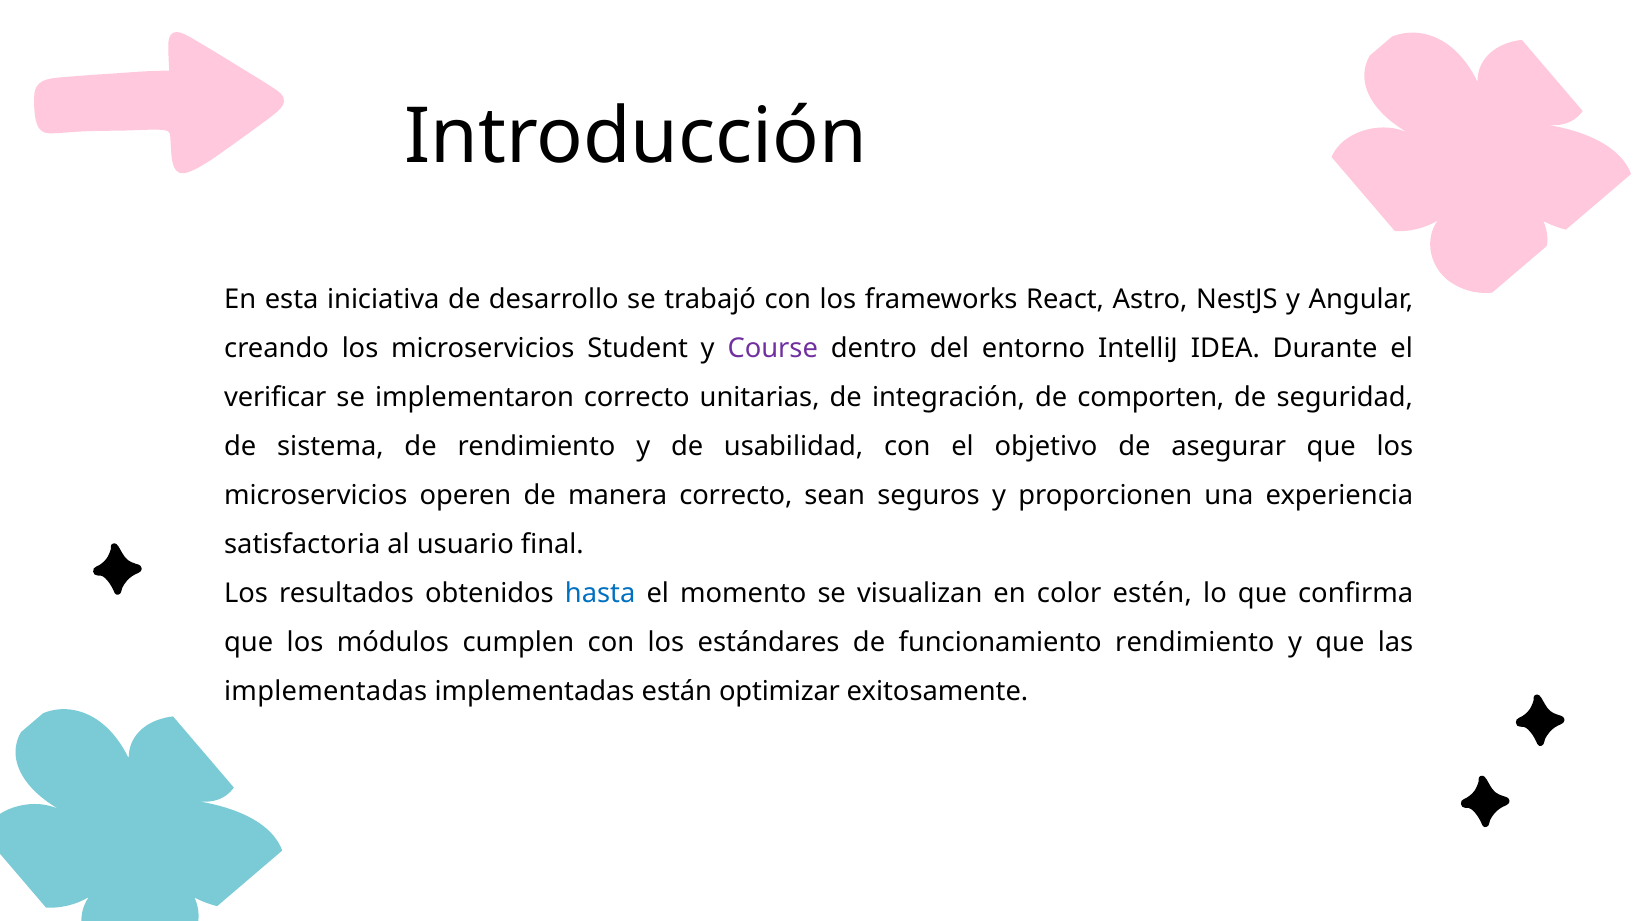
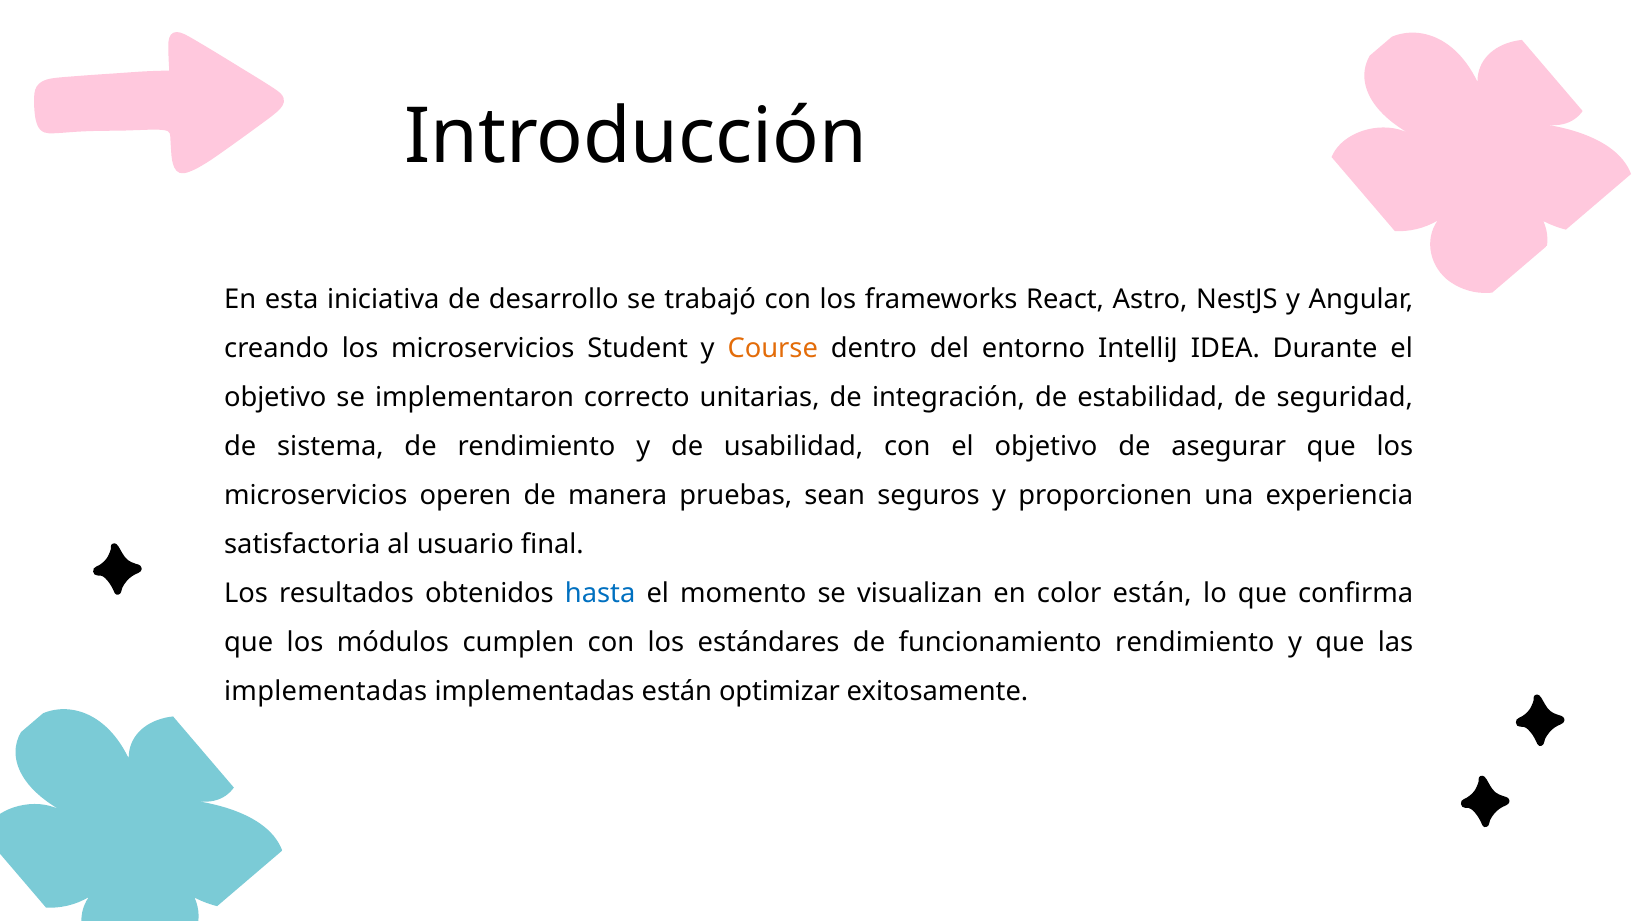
Course colour: purple -> orange
verificar at (275, 397): verificar -> objetivo
comporten: comporten -> estabilidad
manera correcto: correcto -> pruebas
color estén: estén -> están
